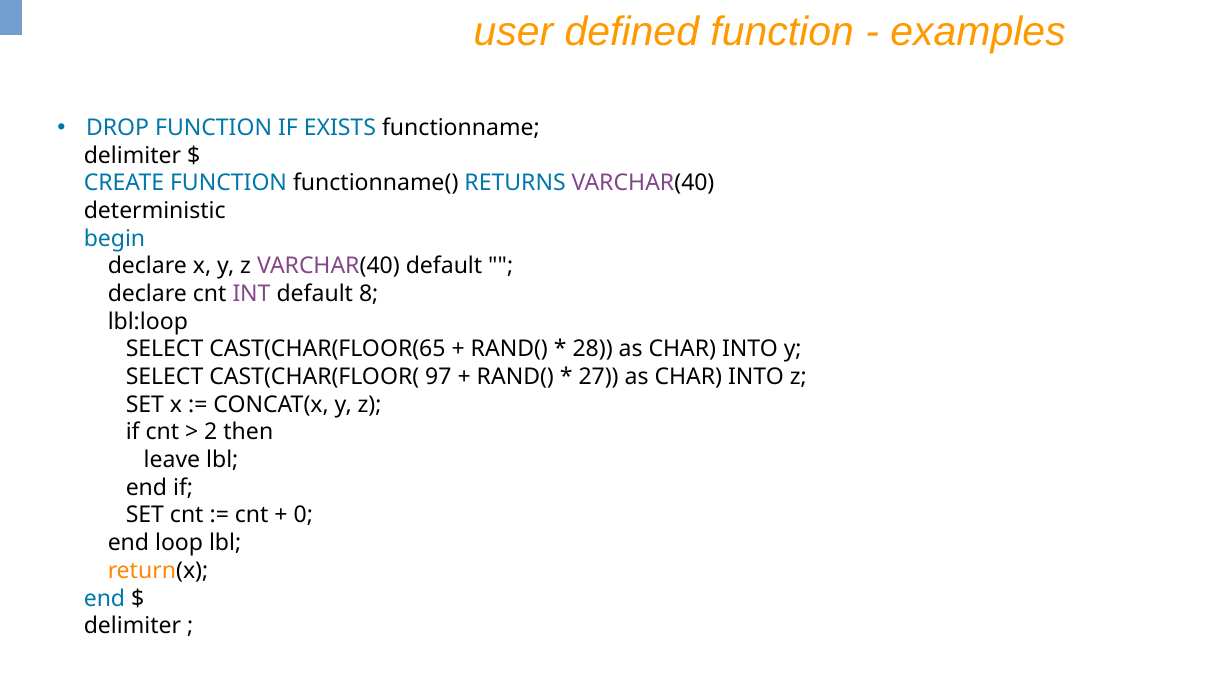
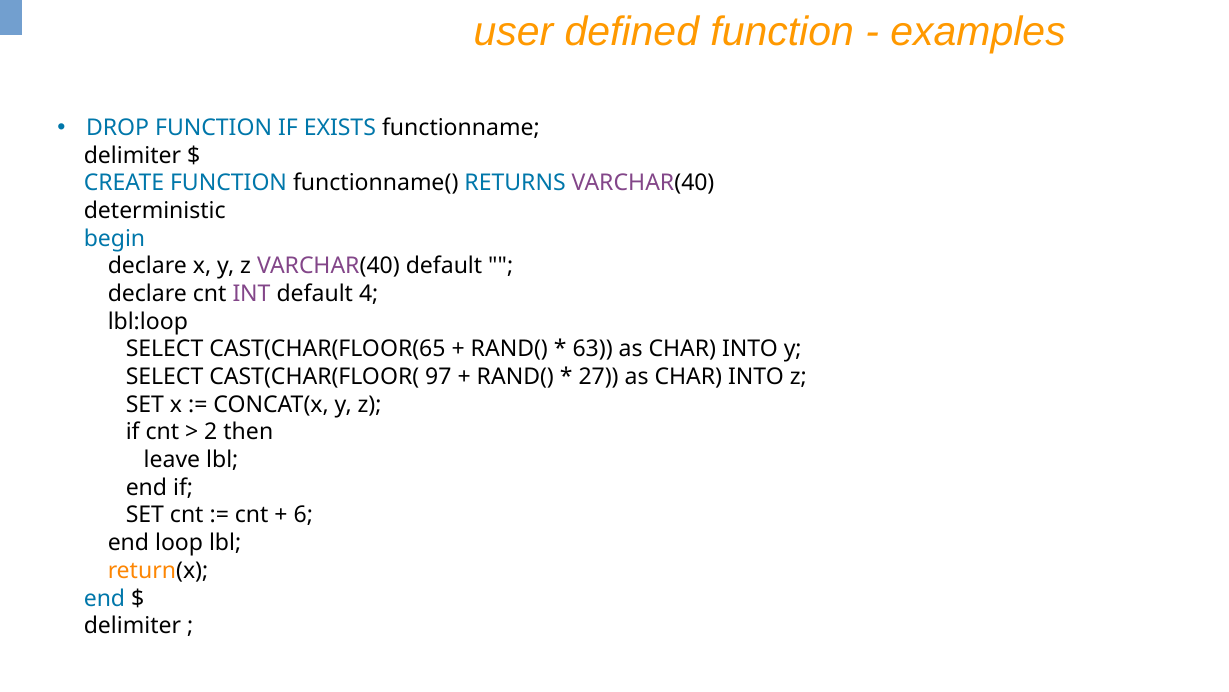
8: 8 -> 4
28: 28 -> 63
0: 0 -> 6
